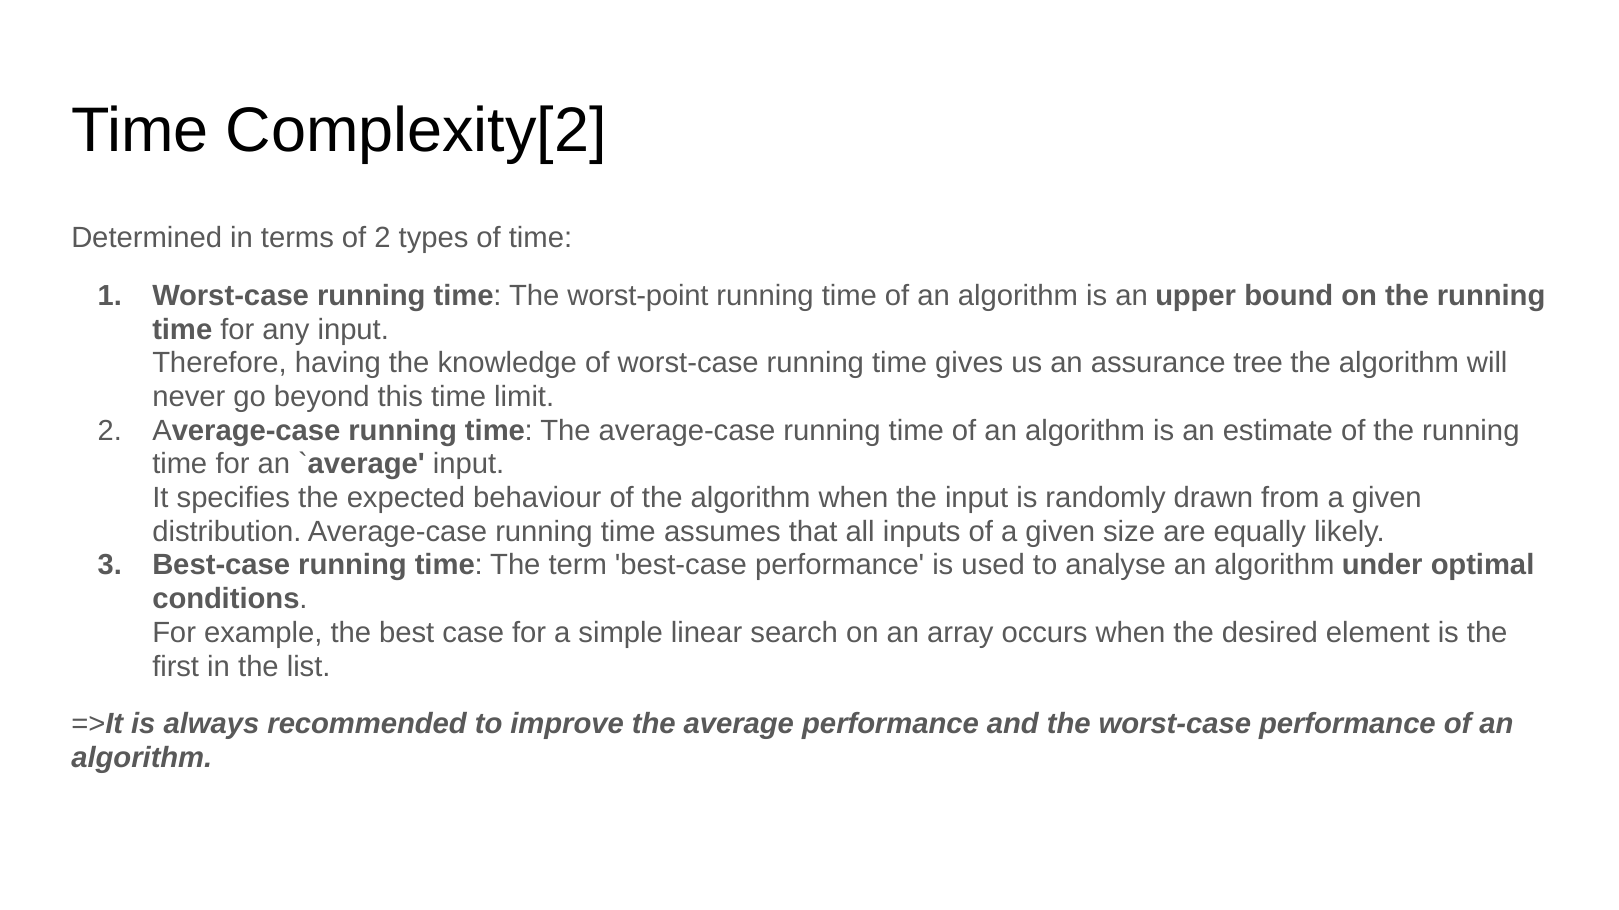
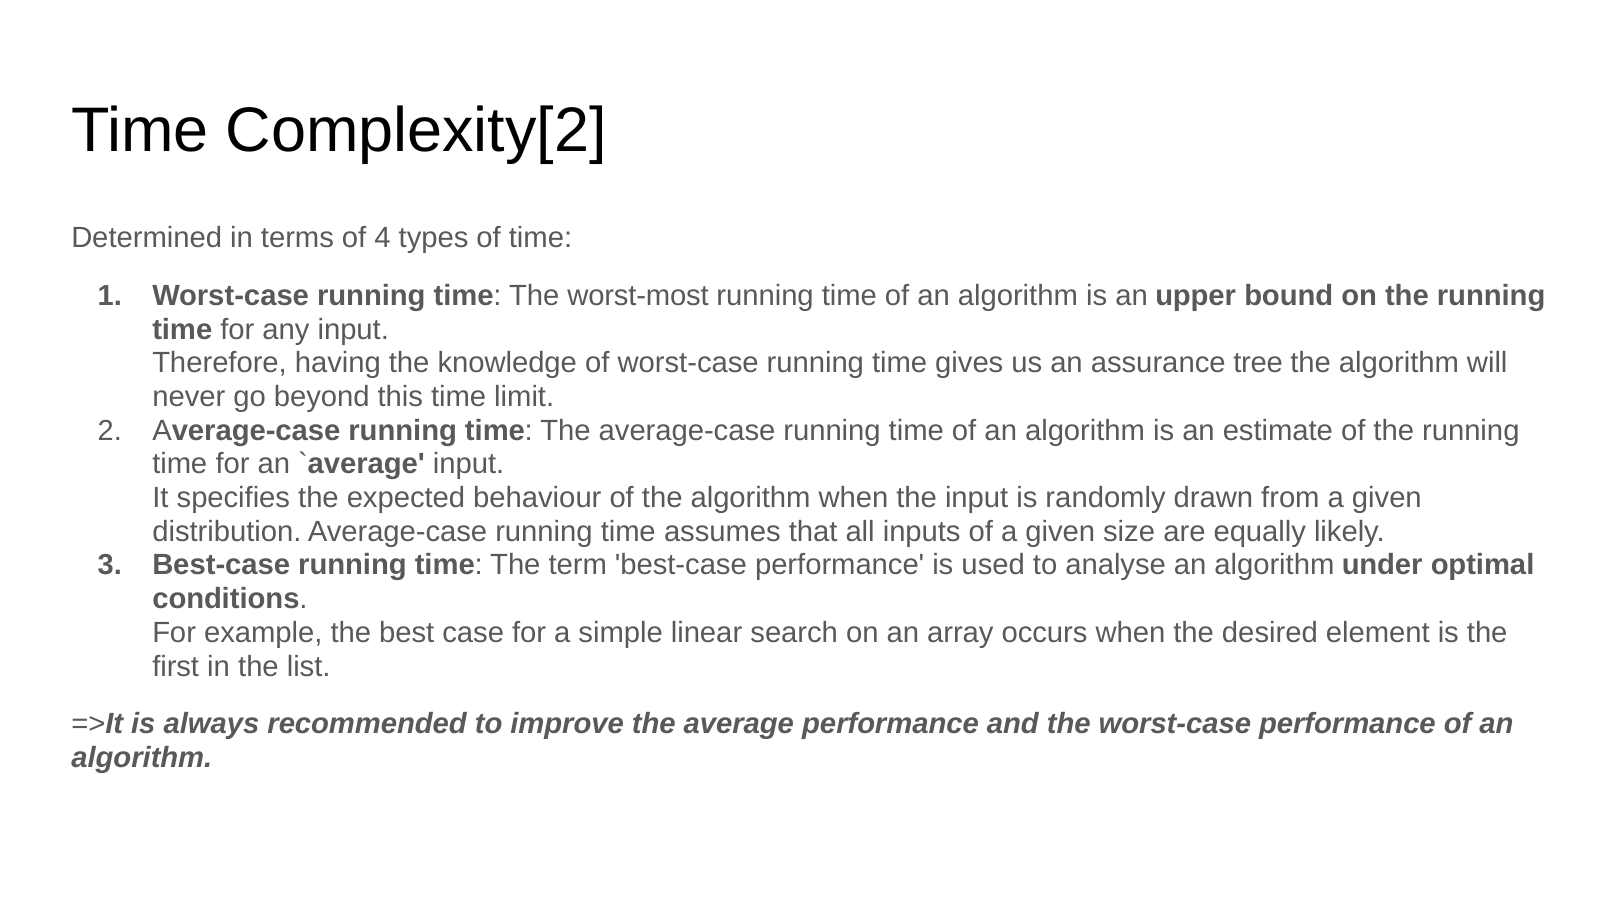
of 2: 2 -> 4
worst-point: worst-point -> worst-most
